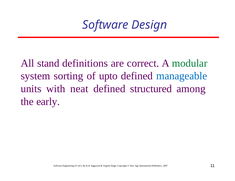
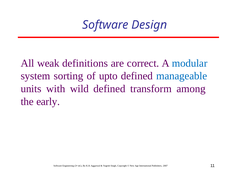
stand: stand -> weak
modular colour: green -> blue
neat: neat -> wild
structured: structured -> transform
